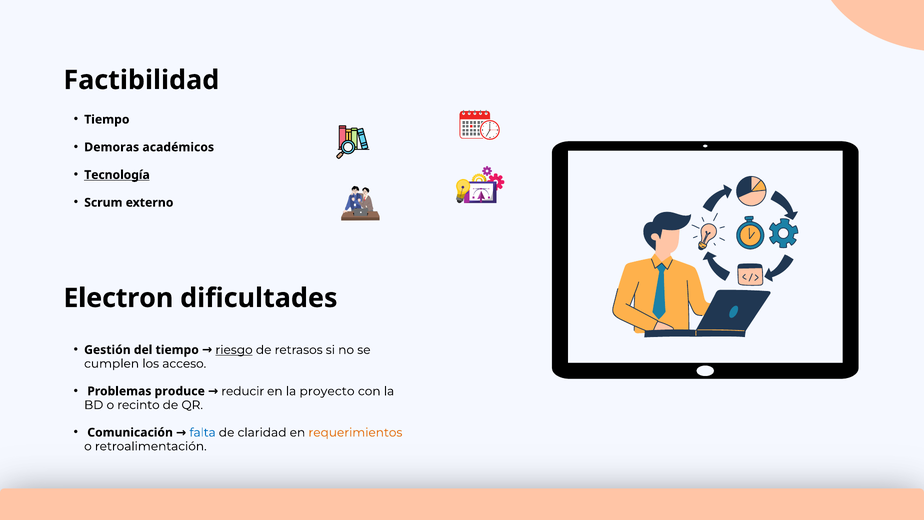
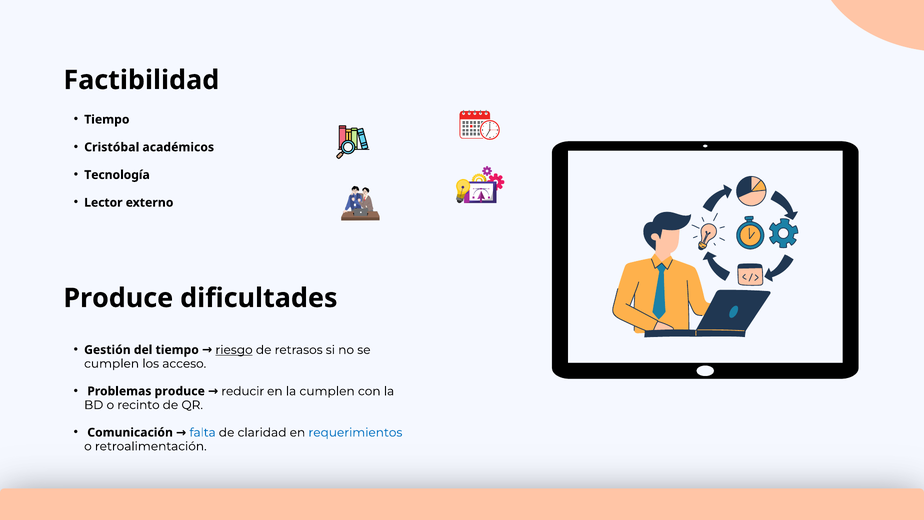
Demoras: Demoras -> Cristóbal
Tecnología underline: present -> none
Scrum: Scrum -> Lector
Electron at (118, 298): Electron -> Produce
la proyecto: proyecto -> cumplen
requerimientos colour: orange -> blue
